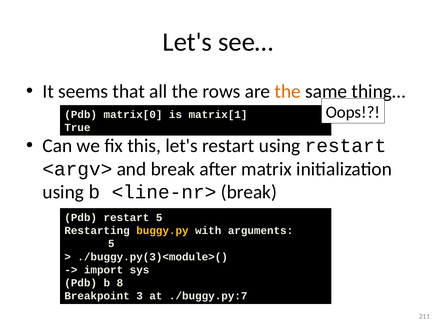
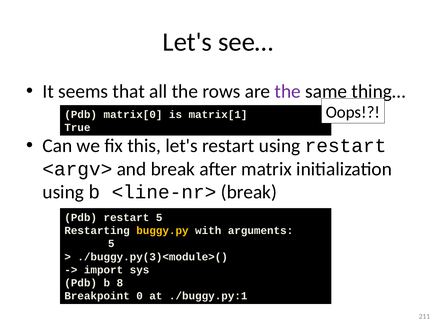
the at (288, 91) colour: orange -> purple
3: 3 -> 0
./buggy.py:7: ./buggy.py:7 -> ./buggy.py:1
